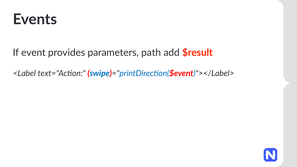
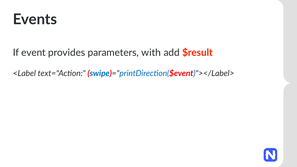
path: path -> with
